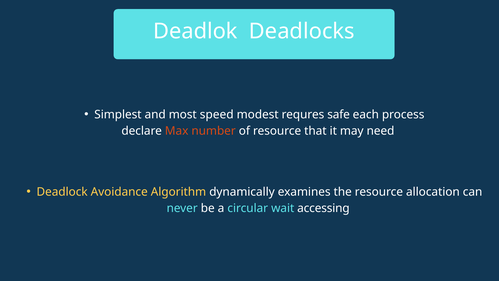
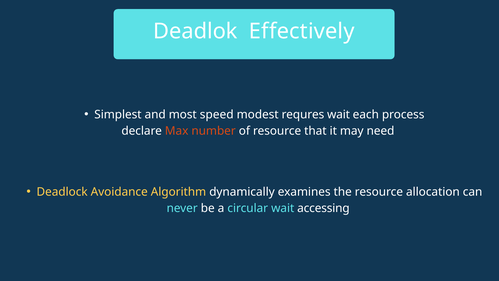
Deadlocks: Deadlocks -> Effectively
requres safe: safe -> wait
